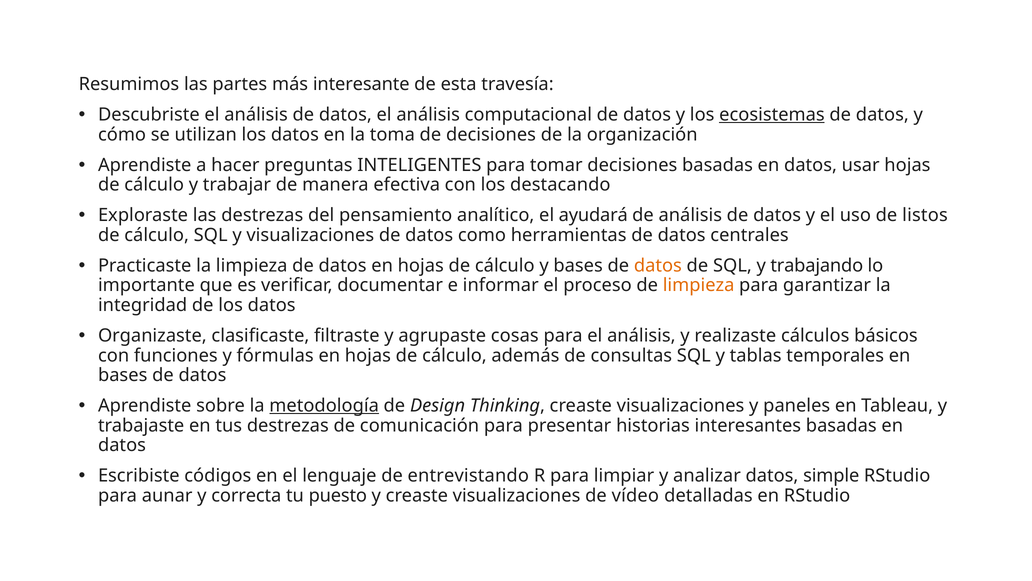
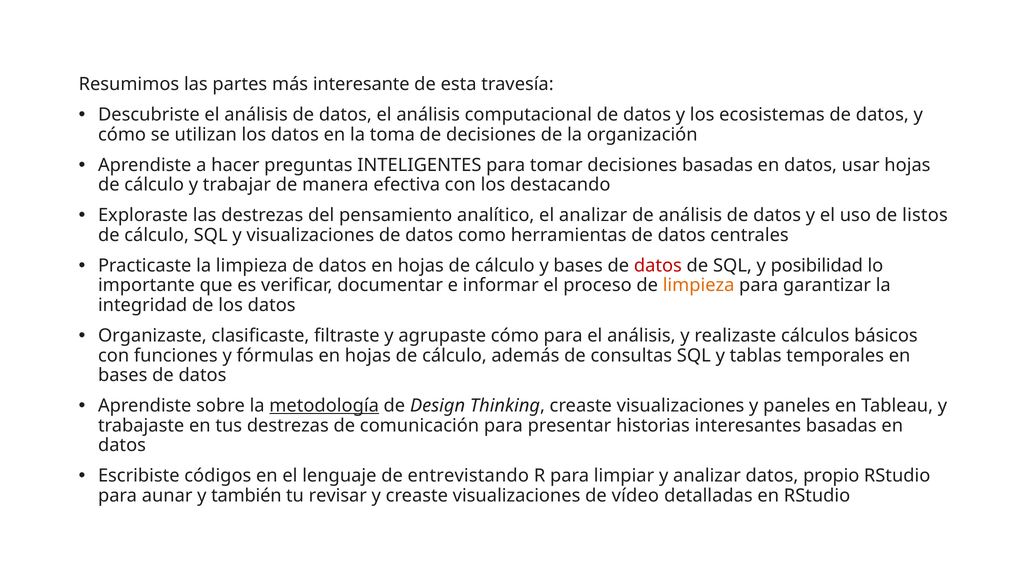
ecosistemas underline: present -> none
el ayudará: ayudará -> analizar
datos at (658, 265) colour: orange -> red
trabajando: trabajando -> posibilidad
agrupaste cosas: cosas -> cómo
simple: simple -> propio
correcta: correcta -> también
puesto: puesto -> revisar
